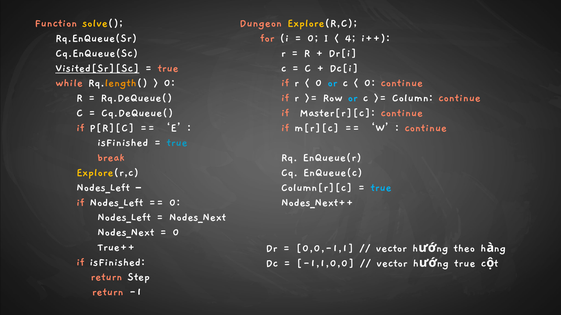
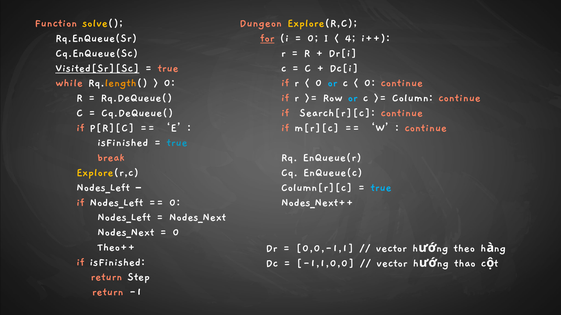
for underline: none -> present
Master[r][c: Master[r][c -> Search[r][c
True++: True++ -> Theo++
true at (465, 263): true -> thao
